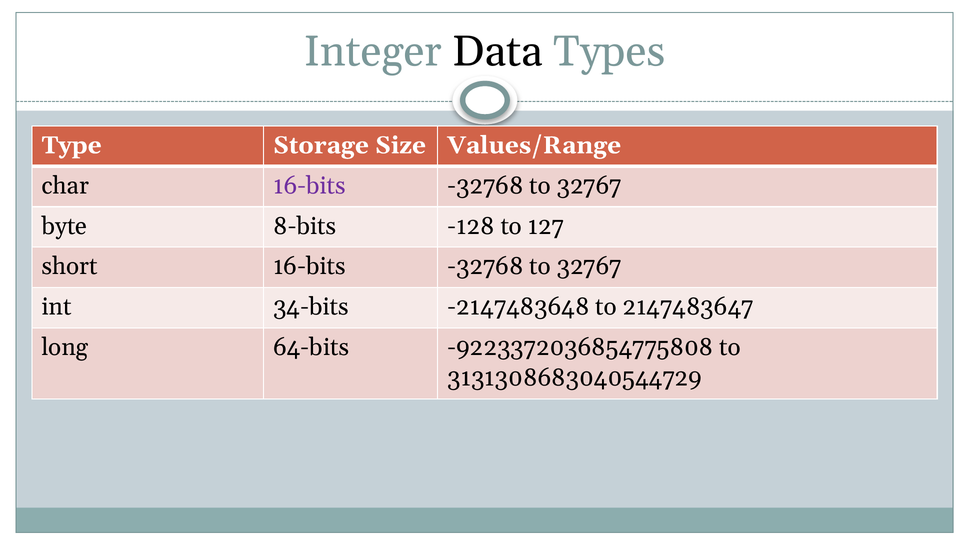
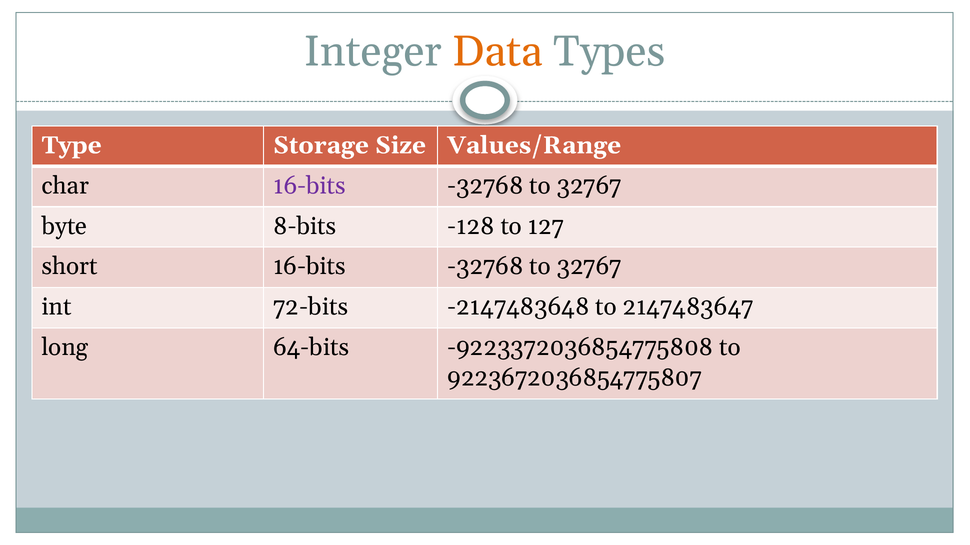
Data colour: black -> orange
34-bits: 34-bits -> 72-bits
3131308683040544729: 3131308683040544729 -> 9223672036854775807
